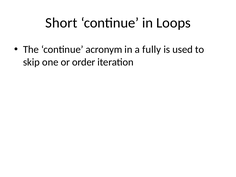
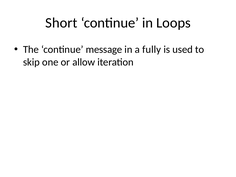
acronym: acronym -> message
order: order -> allow
